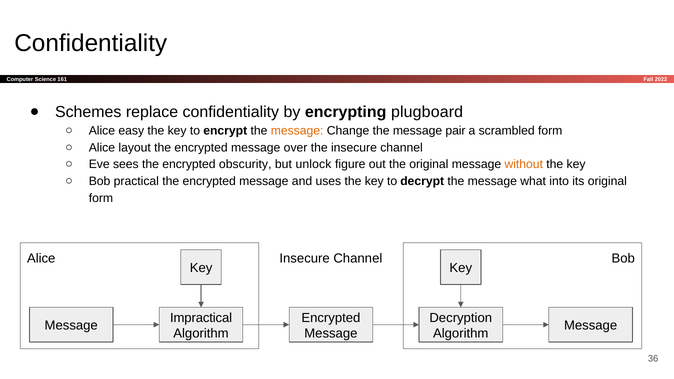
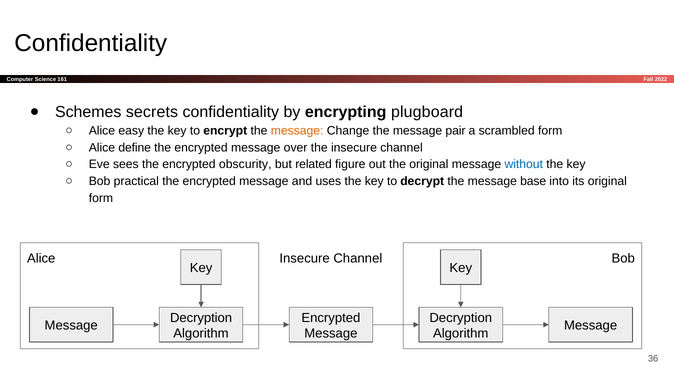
replace: replace -> secrets
layout: layout -> define
unlock: unlock -> related
without colour: orange -> blue
what: what -> base
Impractical at (201, 318): Impractical -> Decryption
